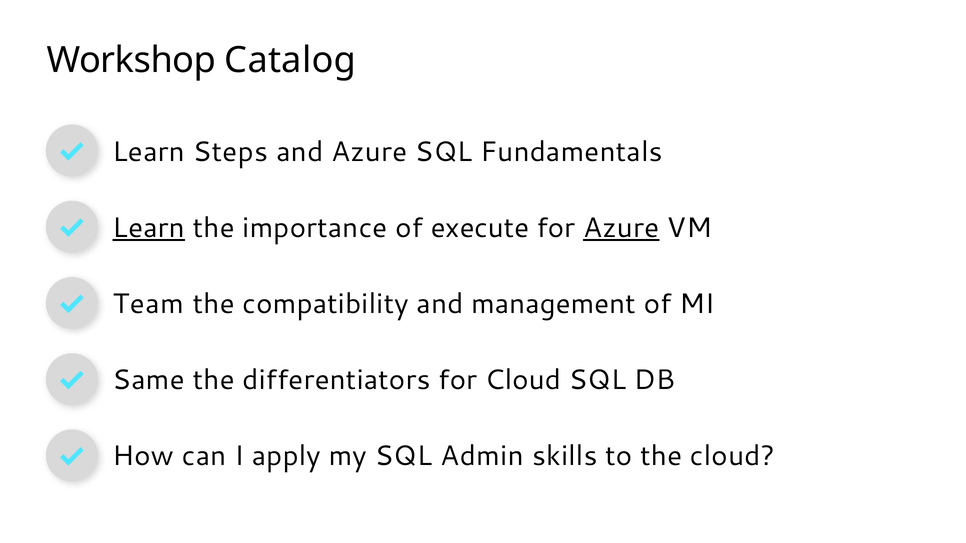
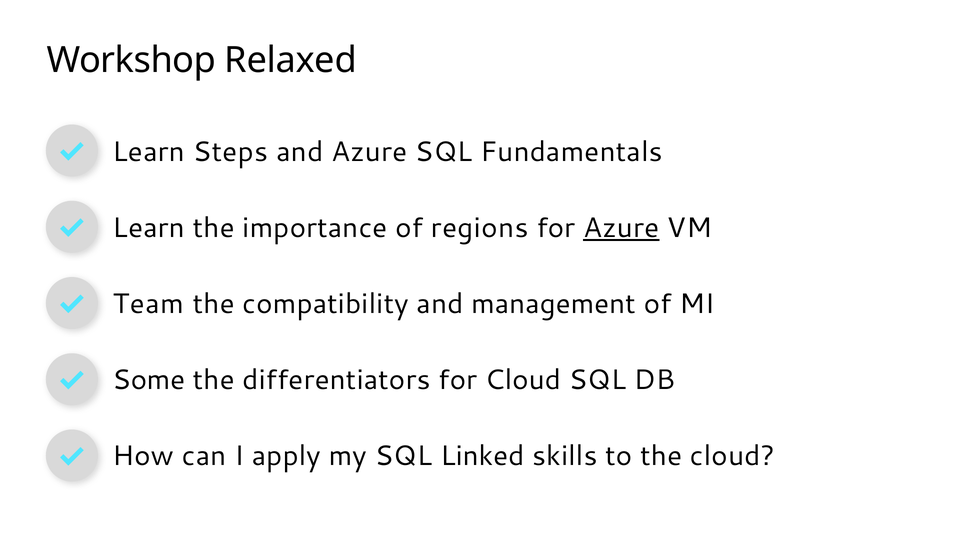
Catalog: Catalog -> Relaxed
Learn at (149, 228) underline: present -> none
execute: execute -> regions
Same: Same -> Some
Admin: Admin -> Linked
